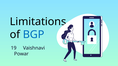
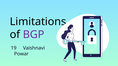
BGP colour: blue -> purple
